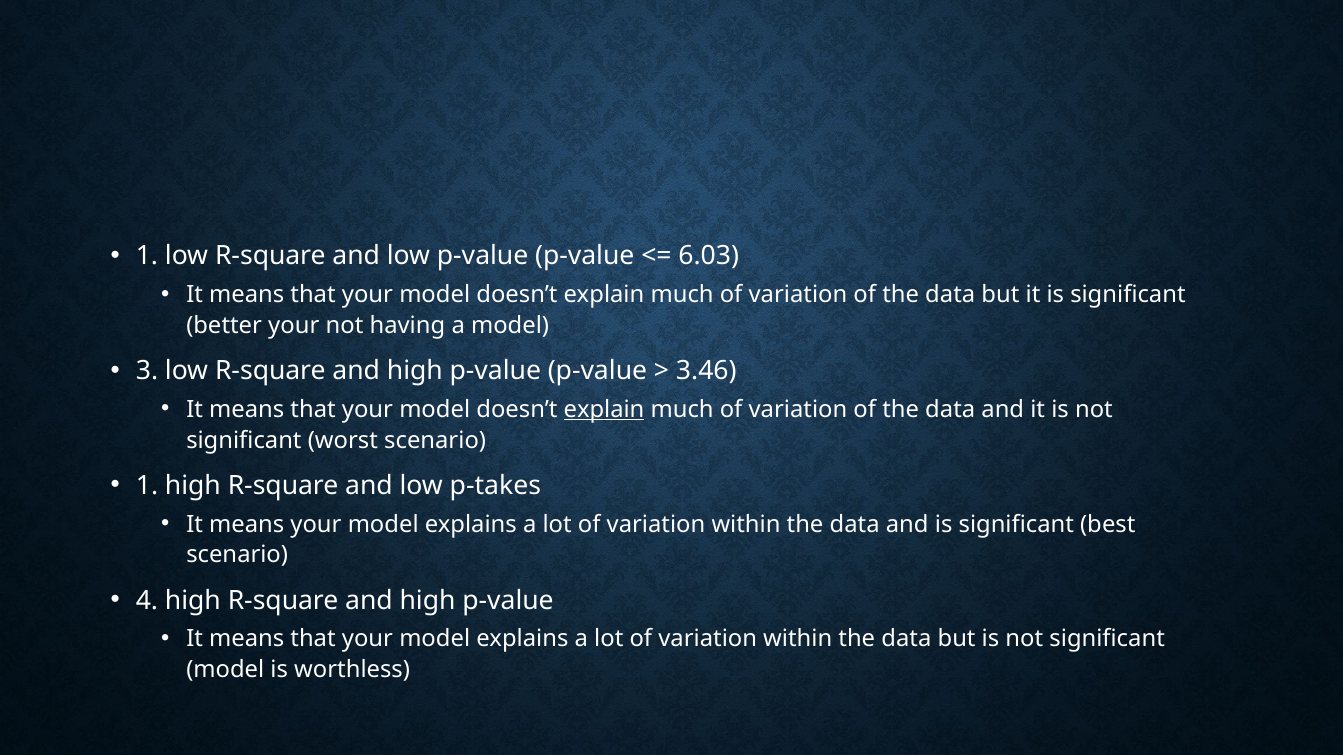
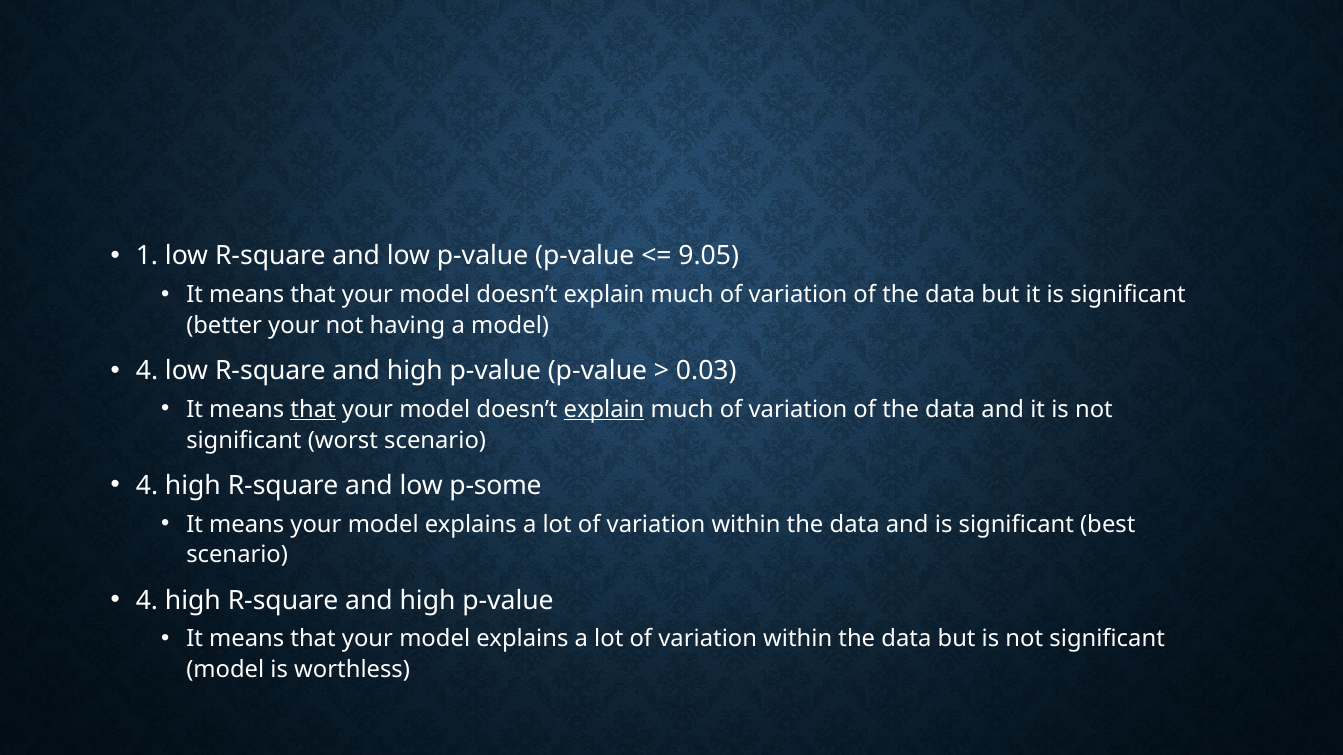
6.03: 6.03 -> 9.05
3 at (147, 371): 3 -> 4
3.46: 3.46 -> 0.03
that at (313, 410) underline: none -> present
1 at (147, 486): 1 -> 4
p-takes: p-takes -> p-some
